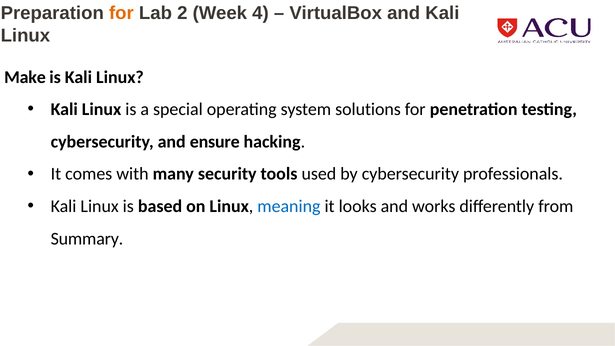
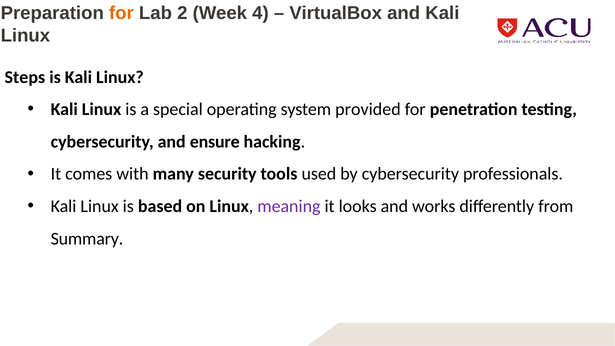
Make: Make -> Steps
solutions: solutions -> provided
meaning colour: blue -> purple
